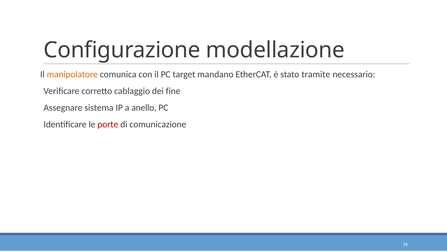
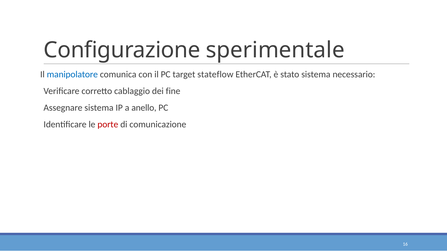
modellazione: modellazione -> sperimentale
manipolatore colour: orange -> blue
mandano: mandano -> stateflow
stato tramite: tramite -> sistema
